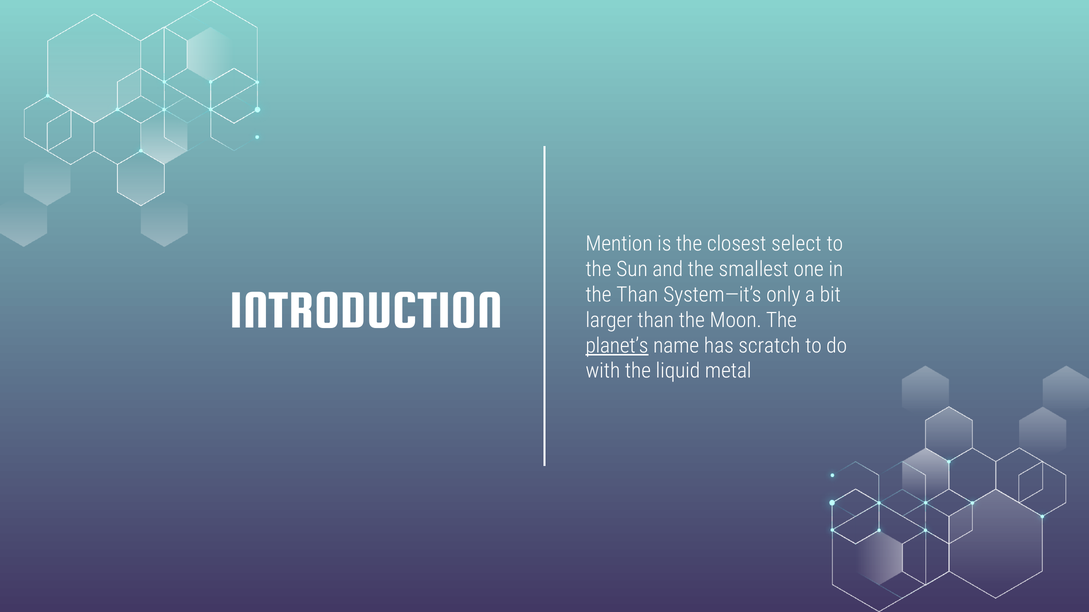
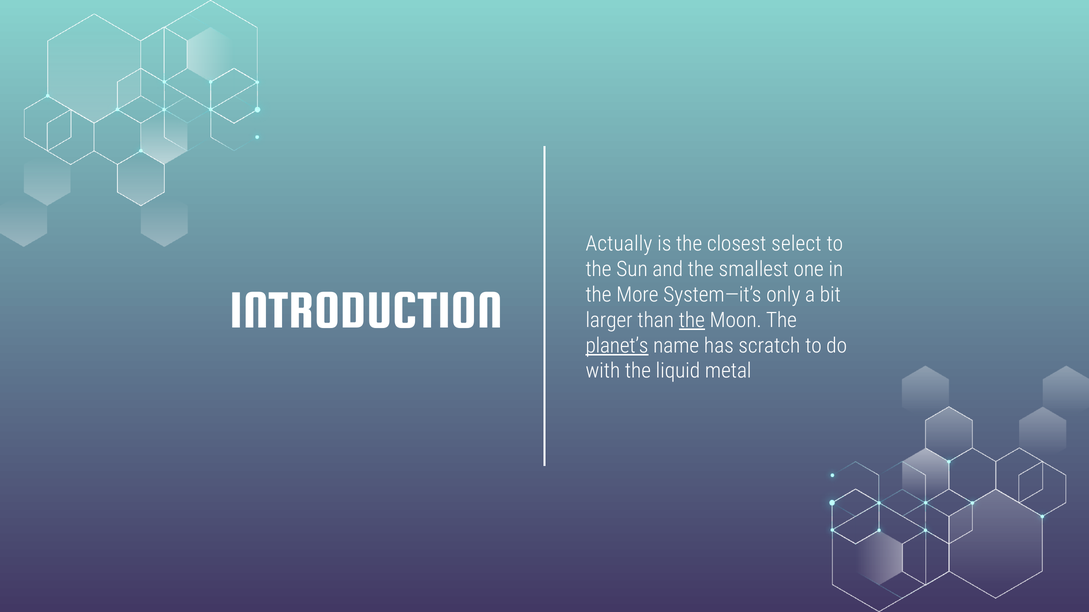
Mention: Mention -> Actually
the Than: Than -> More
the at (692, 320) underline: none -> present
